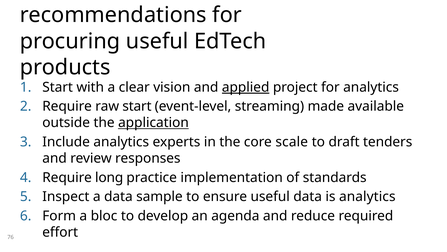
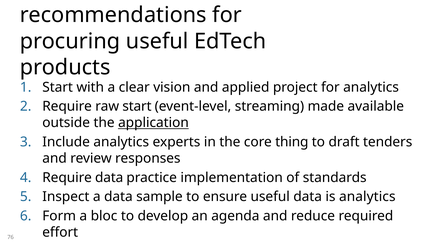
applied underline: present -> none
scale: scale -> thing
Require long: long -> data
